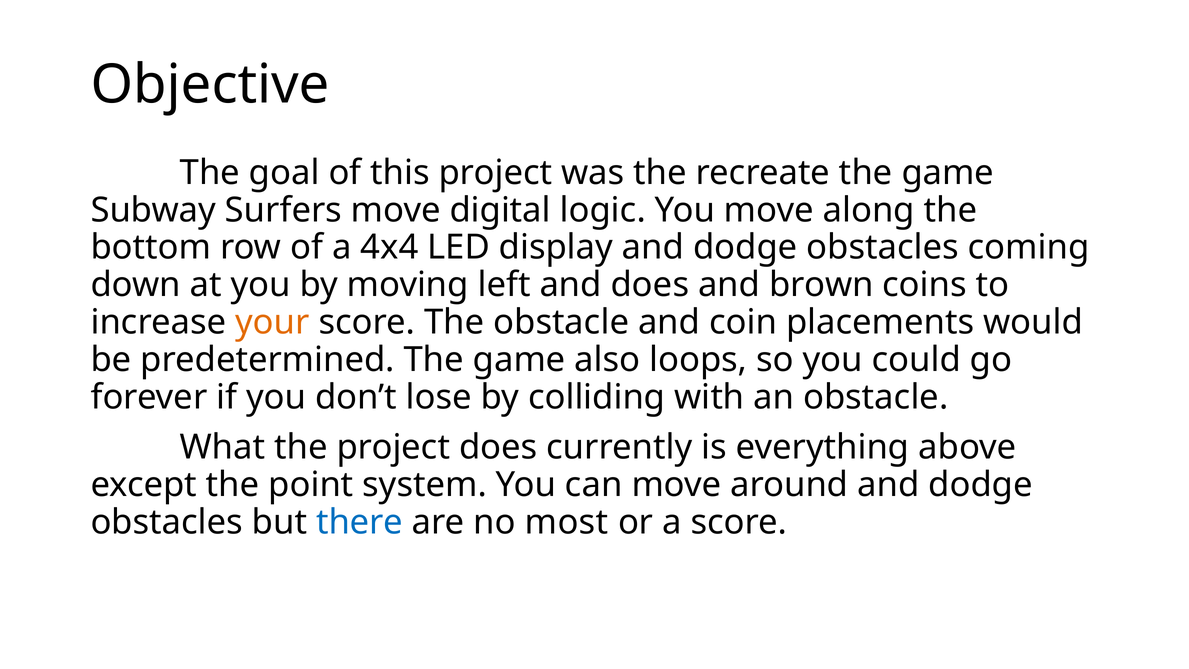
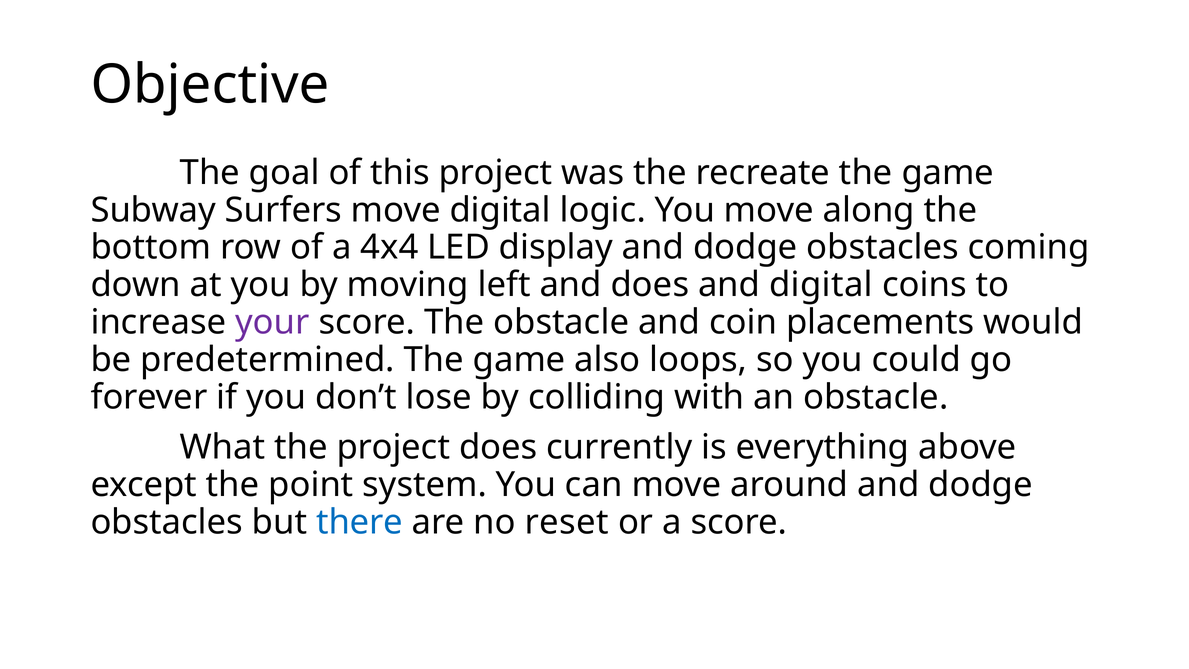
and brown: brown -> digital
your colour: orange -> purple
most: most -> reset
